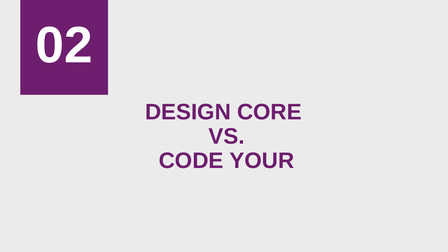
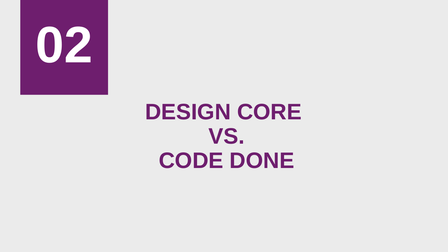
YOUR: YOUR -> DONE
